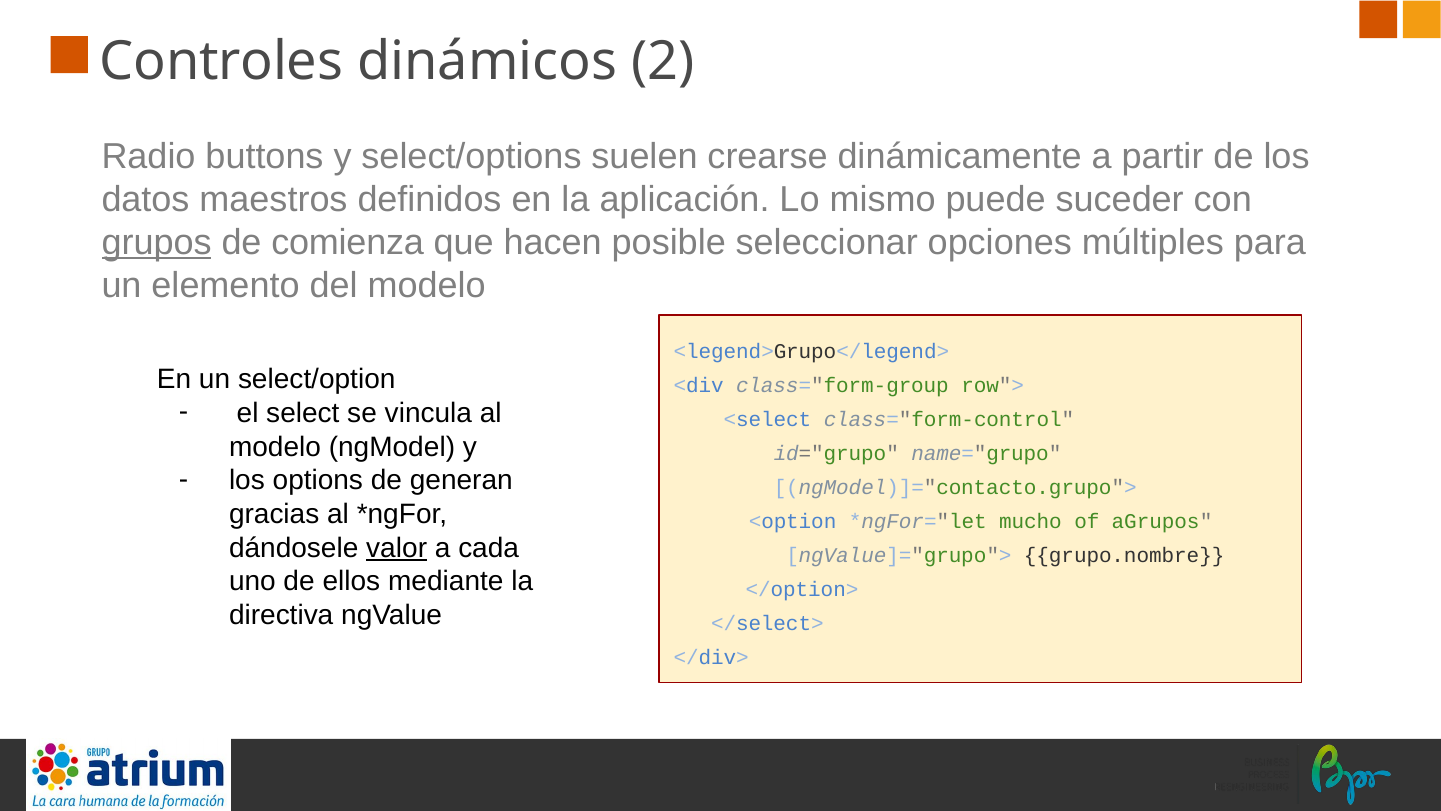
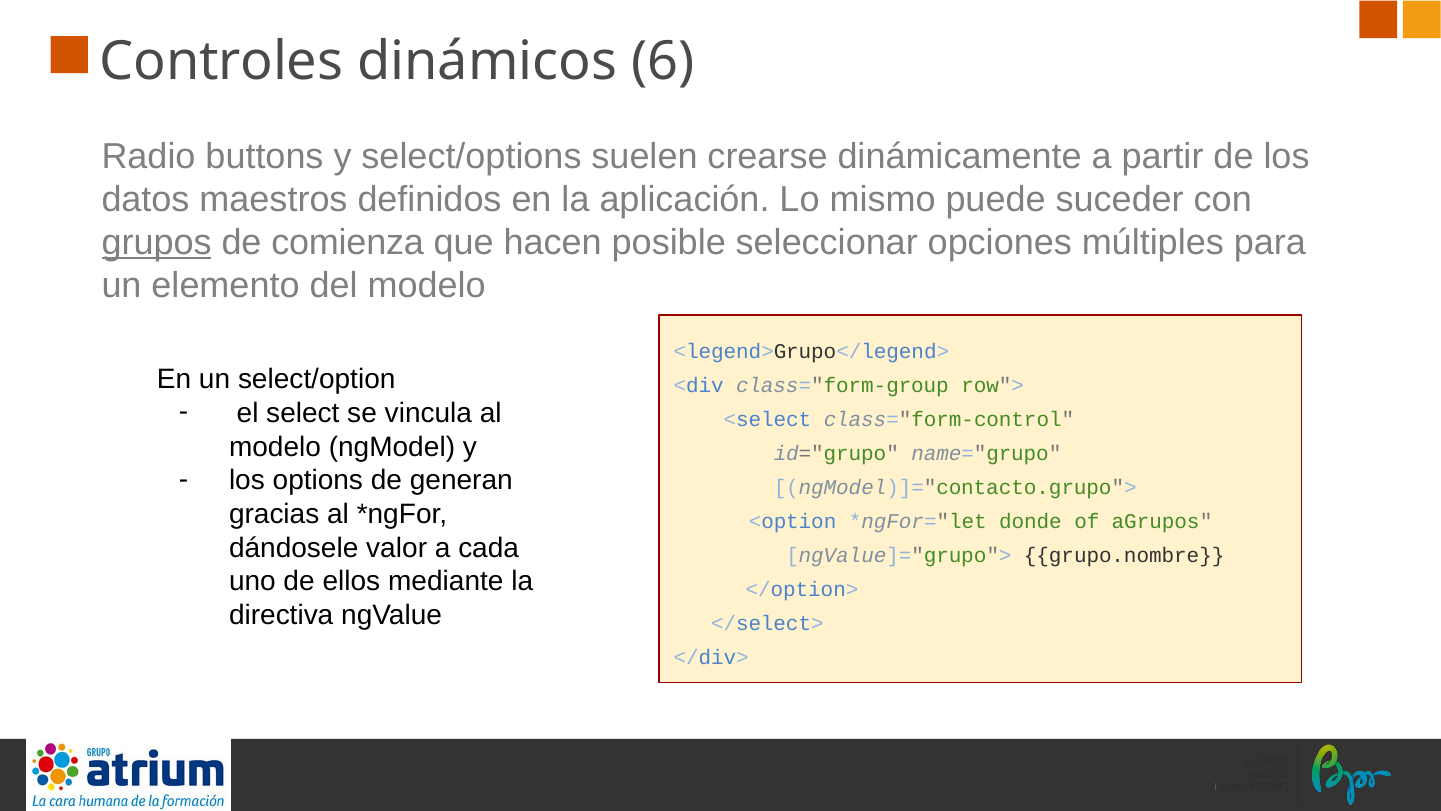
2: 2 -> 6
mucho: mucho -> donde
valor underline: present -> none
